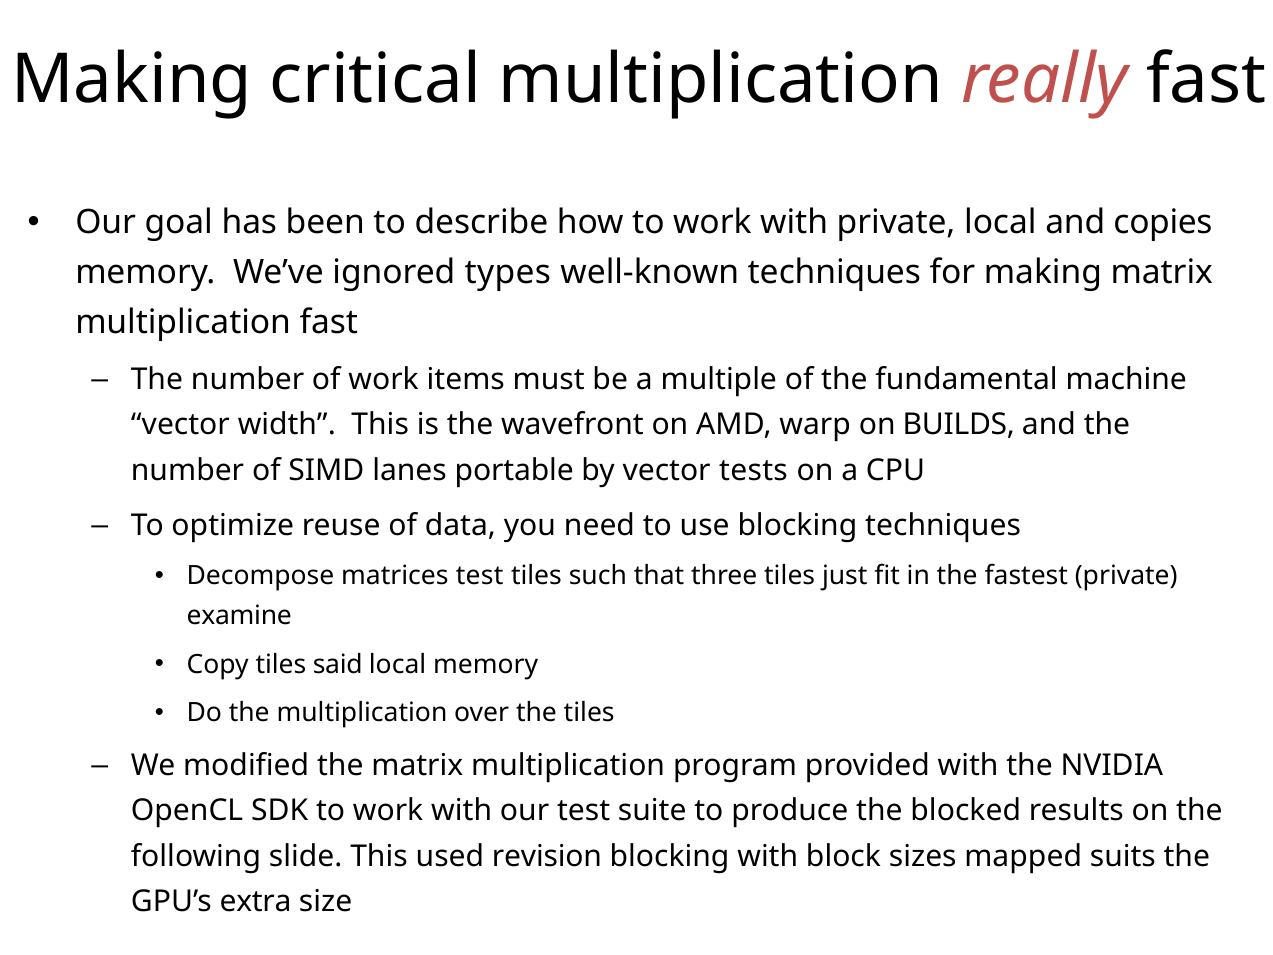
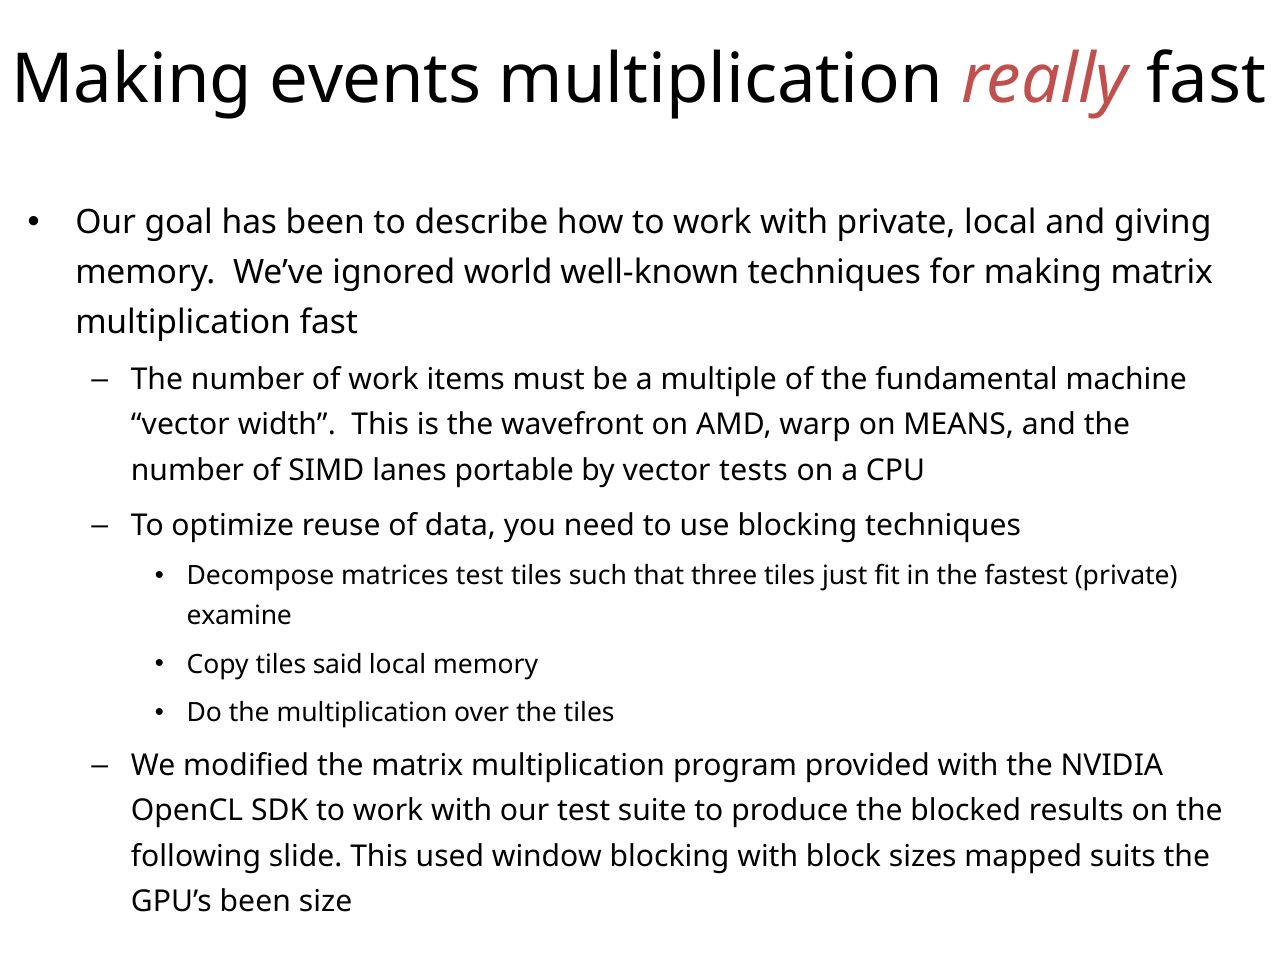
critical: critical -> events
copies: copies -> giving
types: types -> world
BUILDS: BUILDS -> MEANS
revision: revision -> window
GPU’s extra: extra -> been
